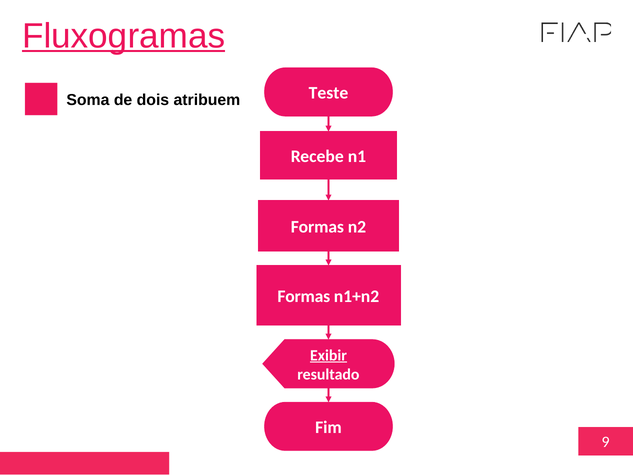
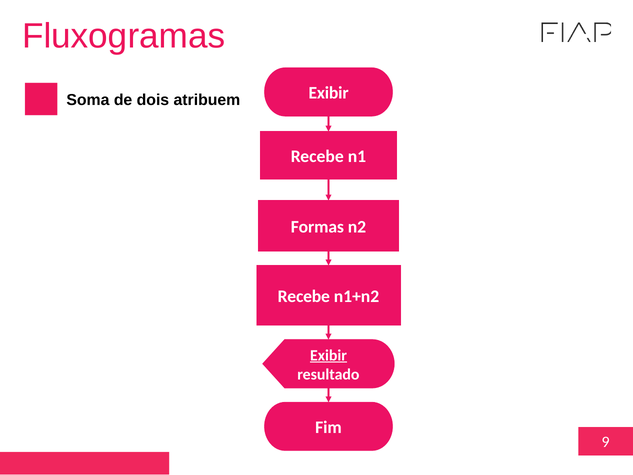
Fluxogramas underline: present -> none
Teste at (328, 93): Teste -> Exibir
Formas at (304, 296): Formas -> Recebe
